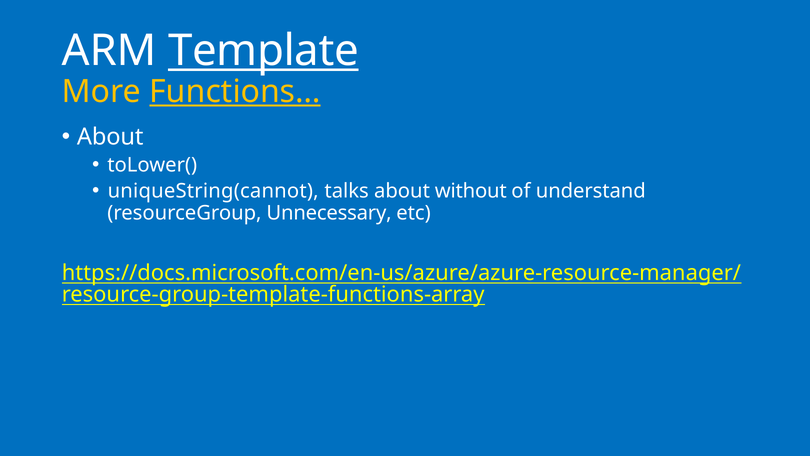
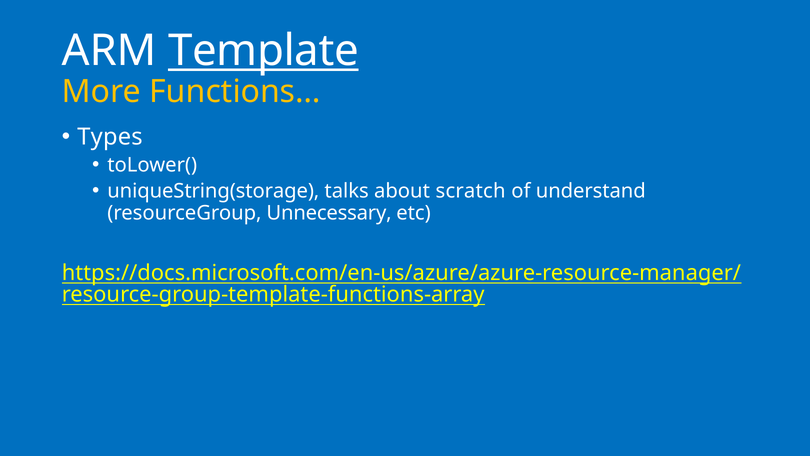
Functions… underline: present -> none
About at (110, 137): About -> Types
uniqueString(cannot: uniqueString(cannot -> uniqueString(storage
without: without -> scratch
